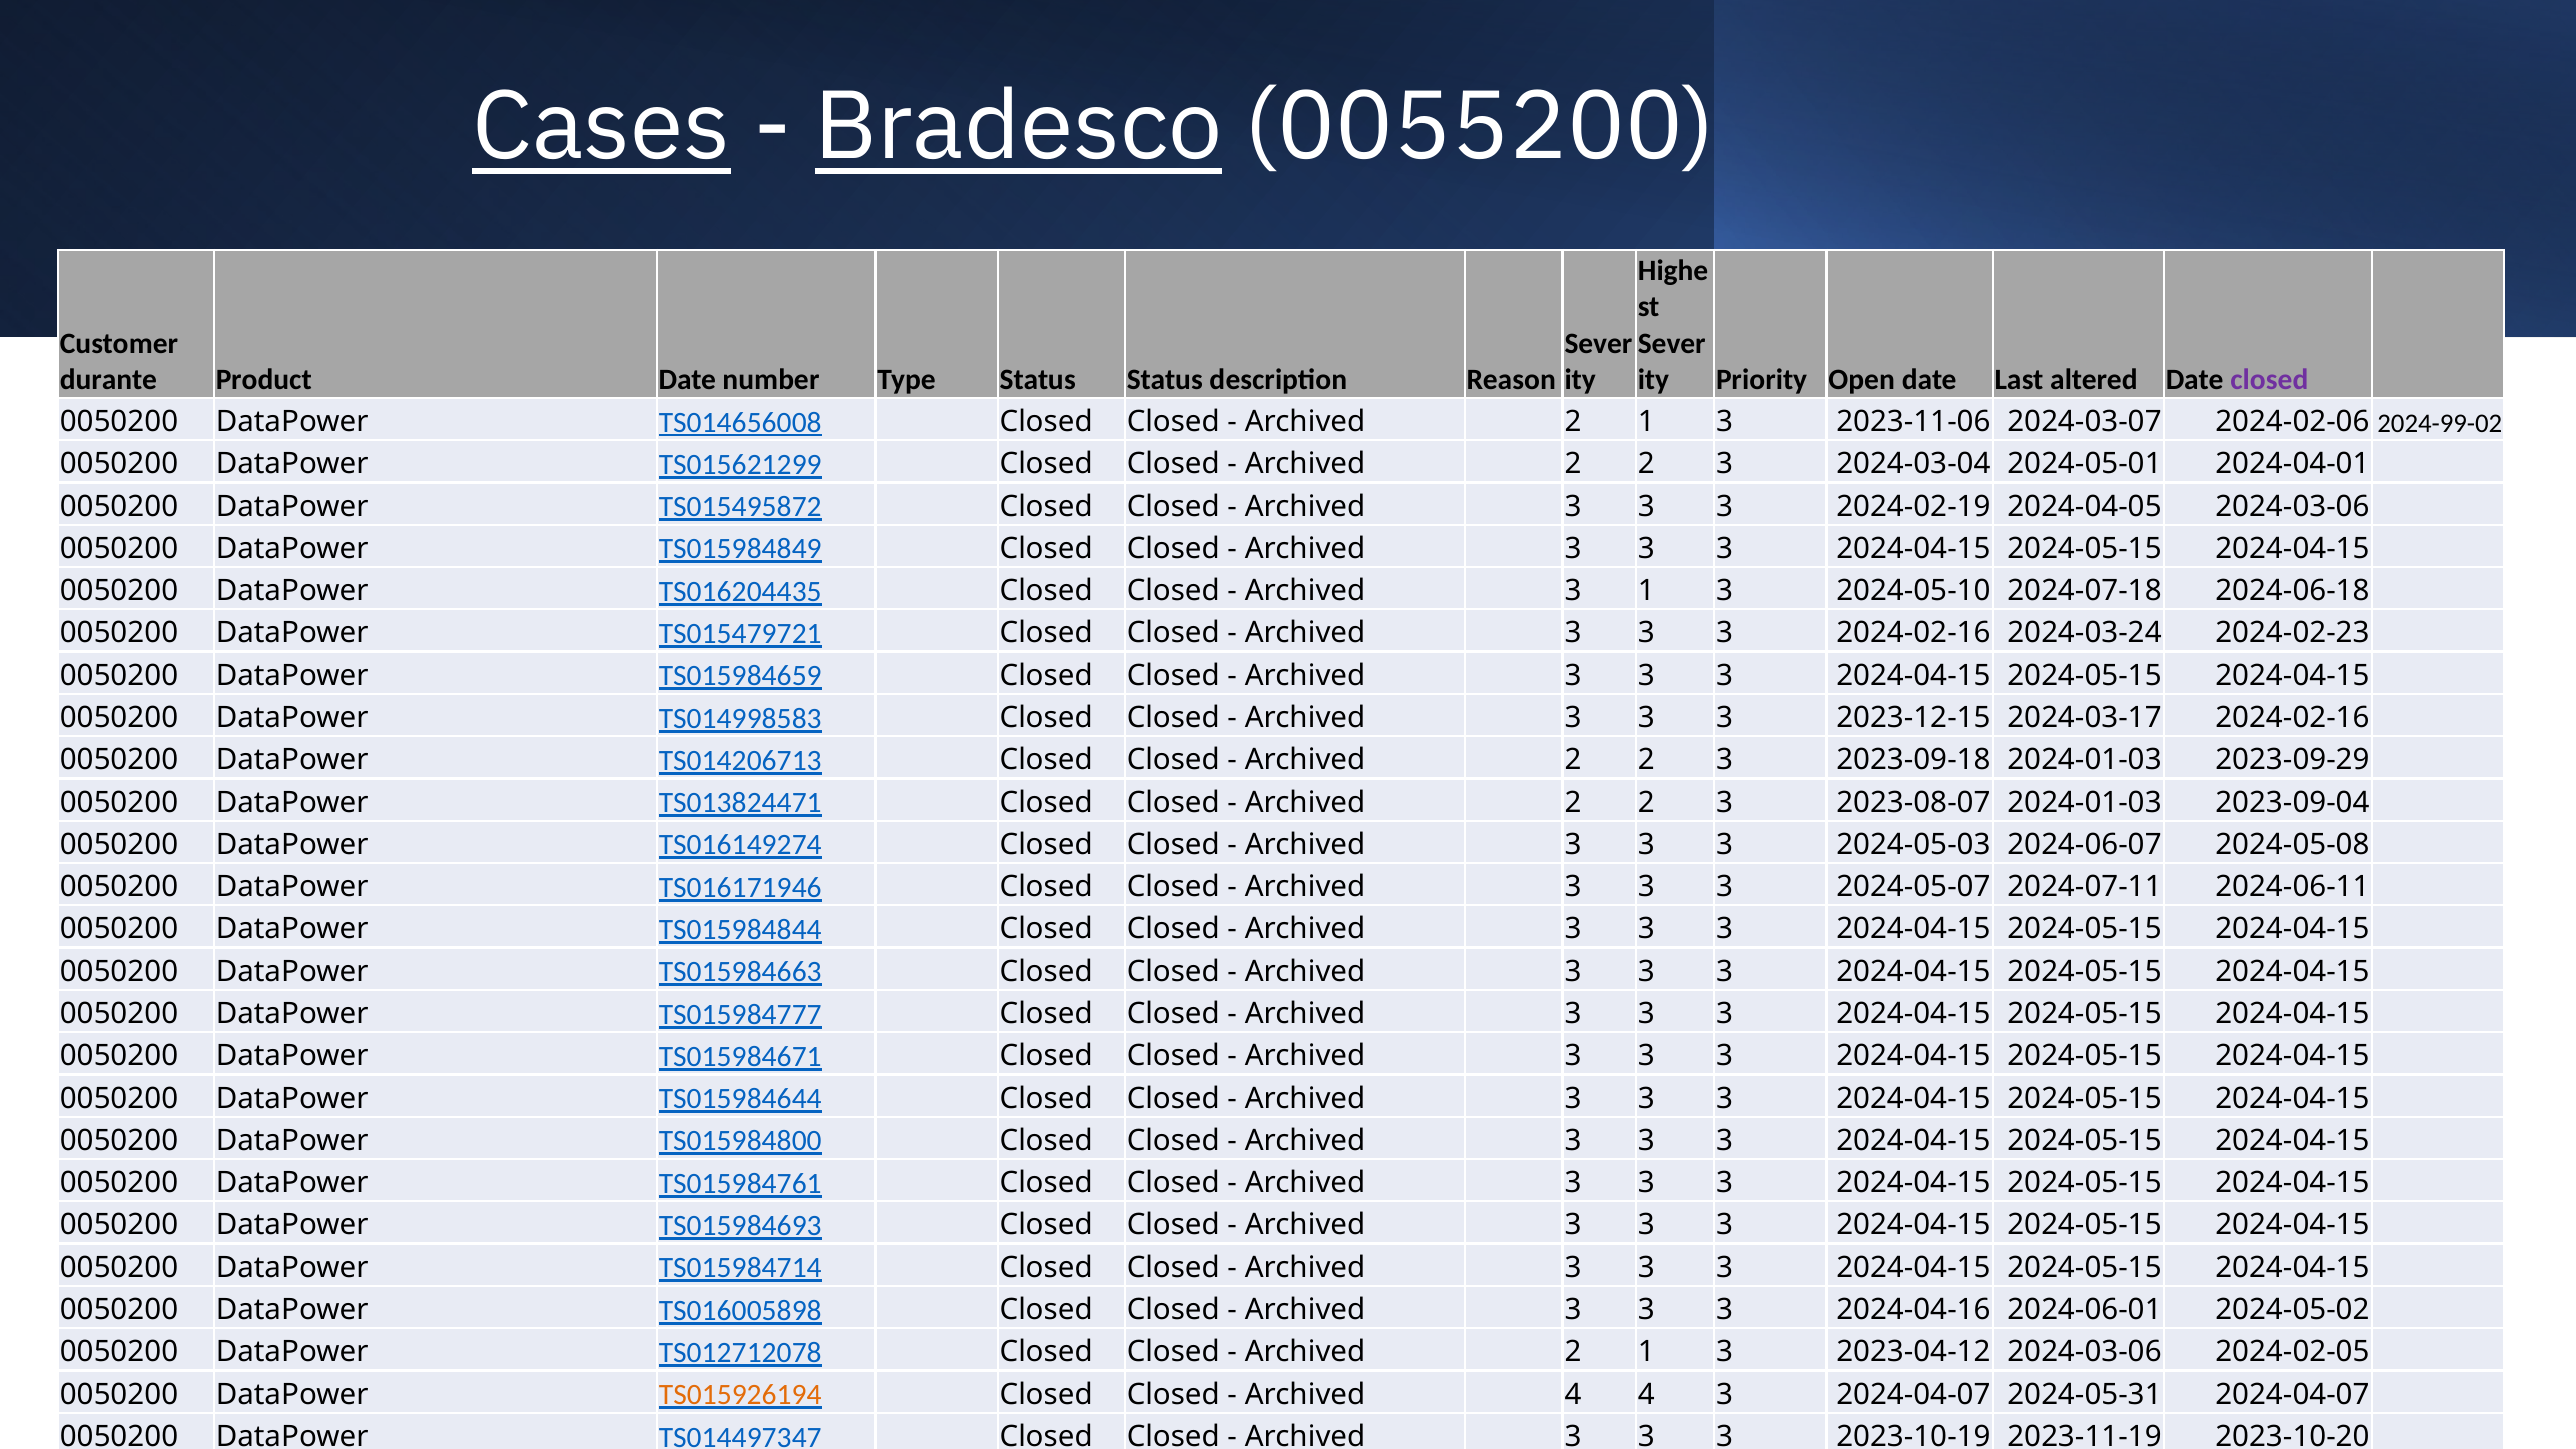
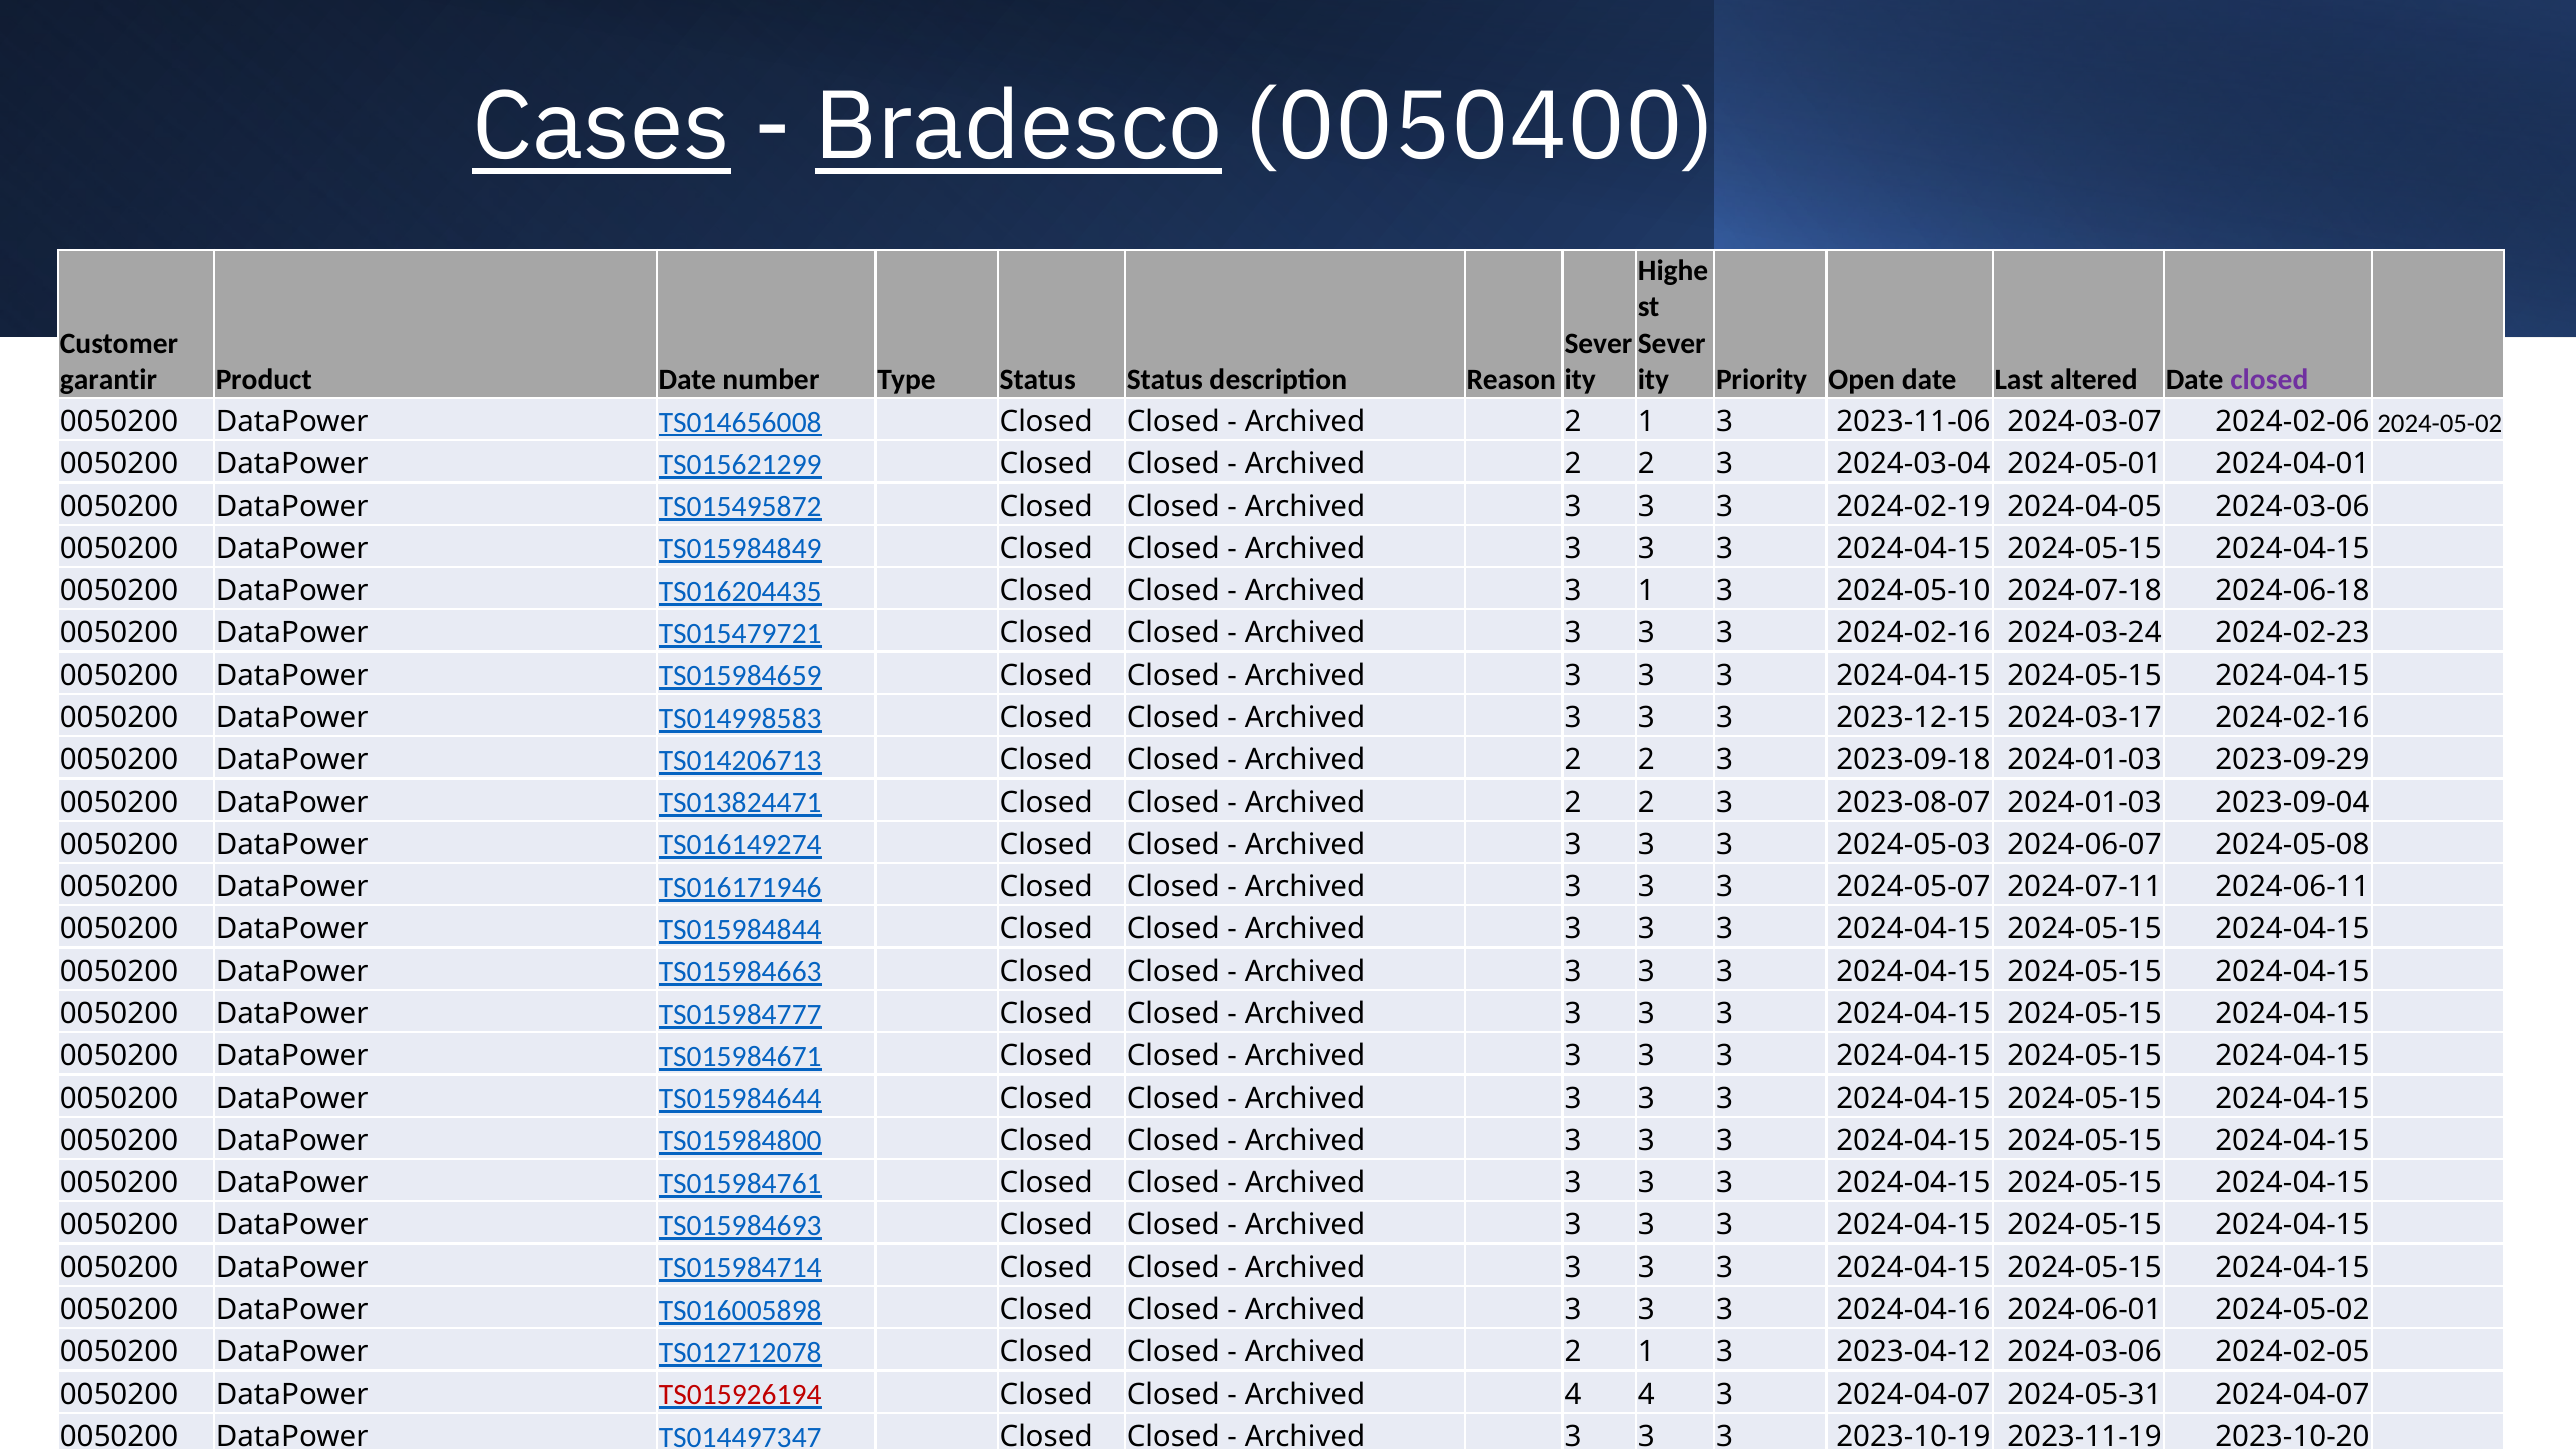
0055200: 0055200 -> 0050400
durante: durante -> garantir
2024-99-02 at (2440, 424): 2024-99-02 -> 2024-05-02
TS015926194 colour: orange -> red
